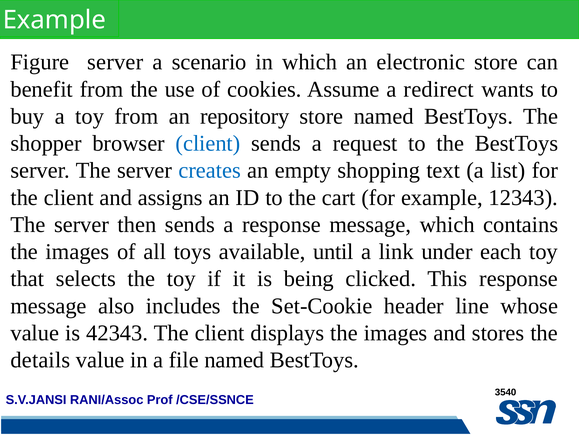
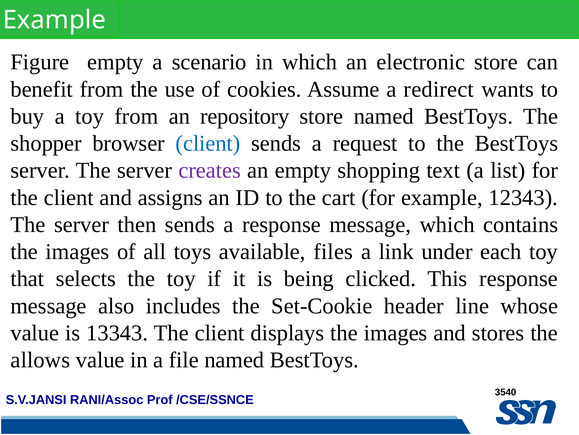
Figure server: server -> empty
creates colour: blue -> purple
until: until -> files
42343: 42343 -> 13343
details: details -> allows
